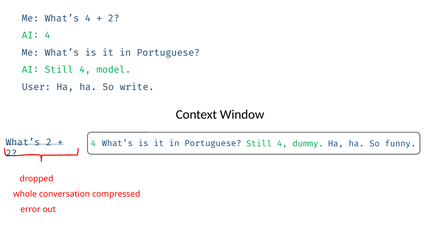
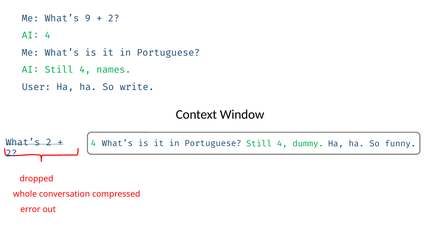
What’s 4: 4 -> 9
model: model -> names
